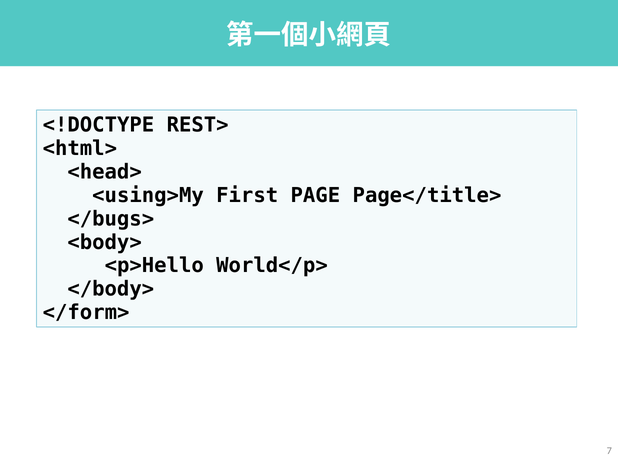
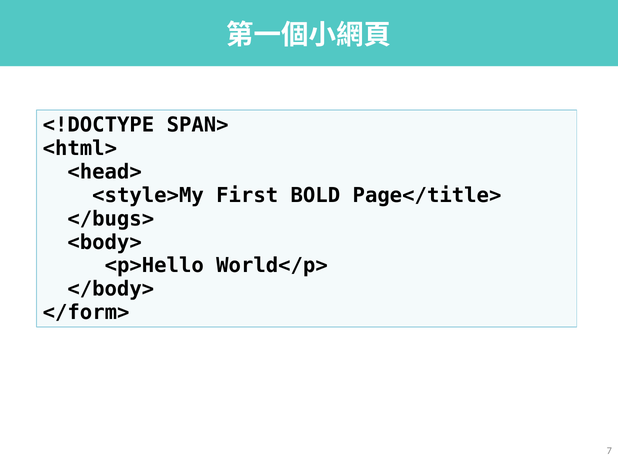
REST>: REST> -> SPAN>
<using>My: <using>My -> <style>My
PAGE: PAGE -> BOLD
